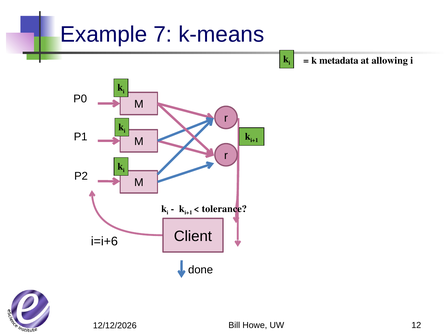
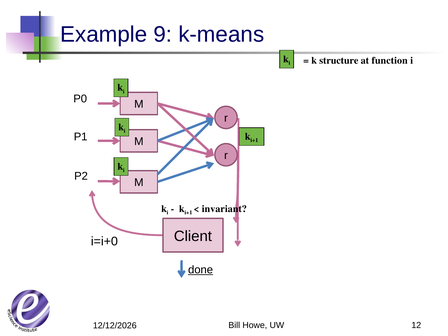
7: 7 -> 9
metadata: metadata -> structure
allowing: allowing -> function
tolerance: tolerance -> invariant
i=i+6: i=i+6 -> i=i+0
done underline: none -> present
